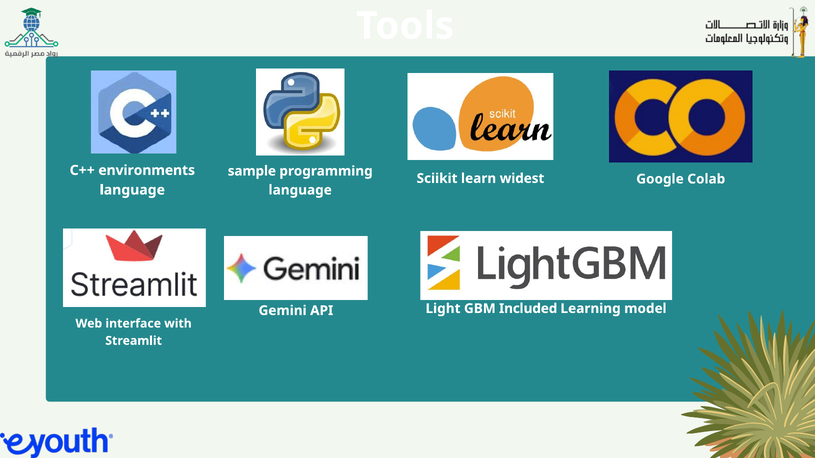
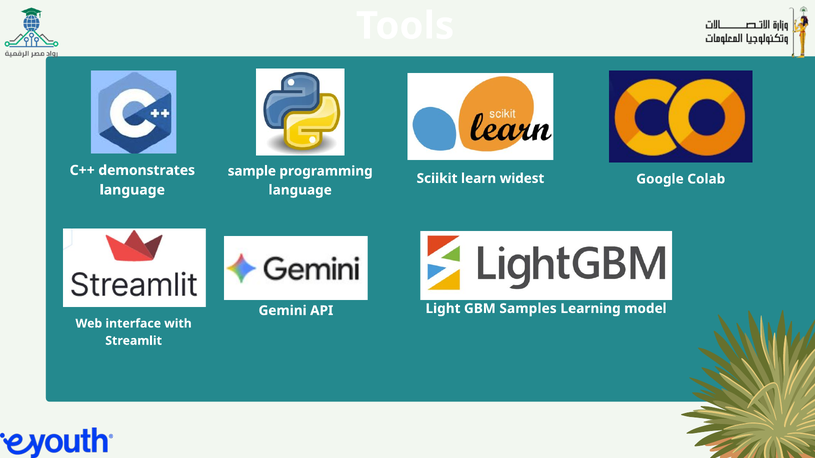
environments: environments -> demonstrates
Included: Included -> Samples
